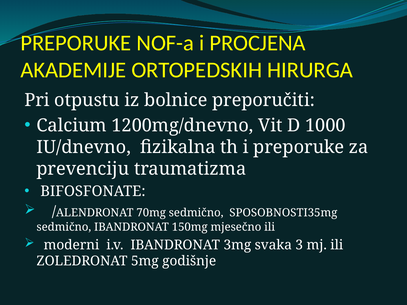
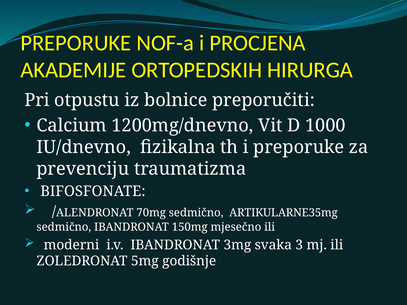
SPOSOBNOSTI35mg: SPOSOBNOSTI35mg -> ARTIKULARNE35mg
